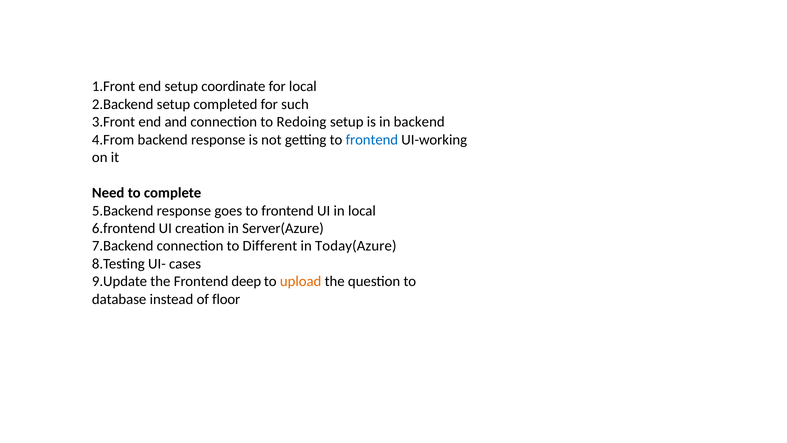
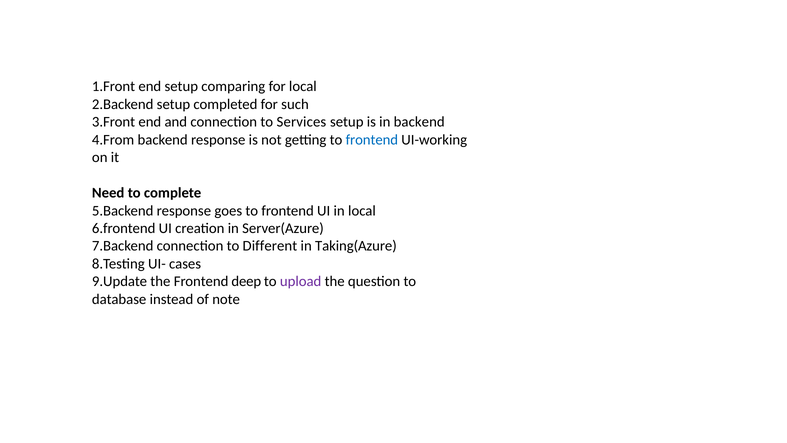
coordinate: coordinate -> comparing
Redoing: Redoing -> Services
Today(Azure: Today(Azure -> Taking(Azure
upload colour: orange -> purple
floor: floor -> note
